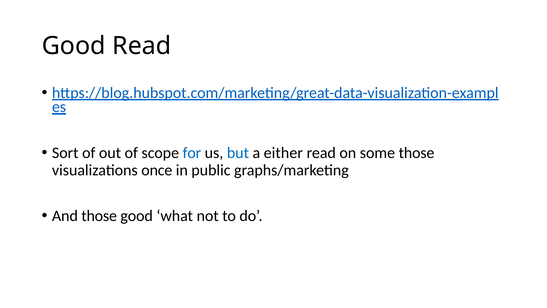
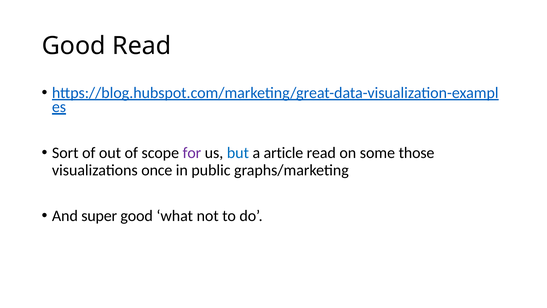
for colour: blue -> purple
either: either -> article
And those: those -> super
